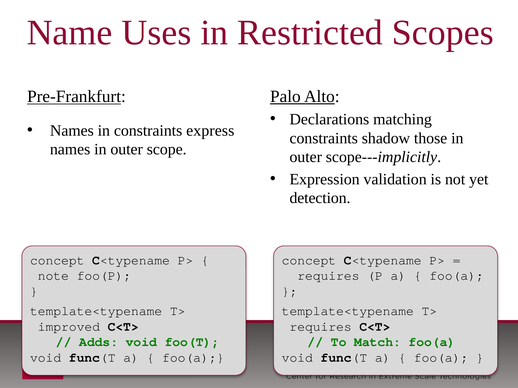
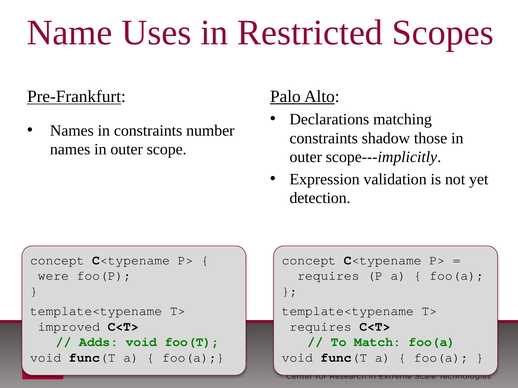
express: express -> number
note: note -> were
